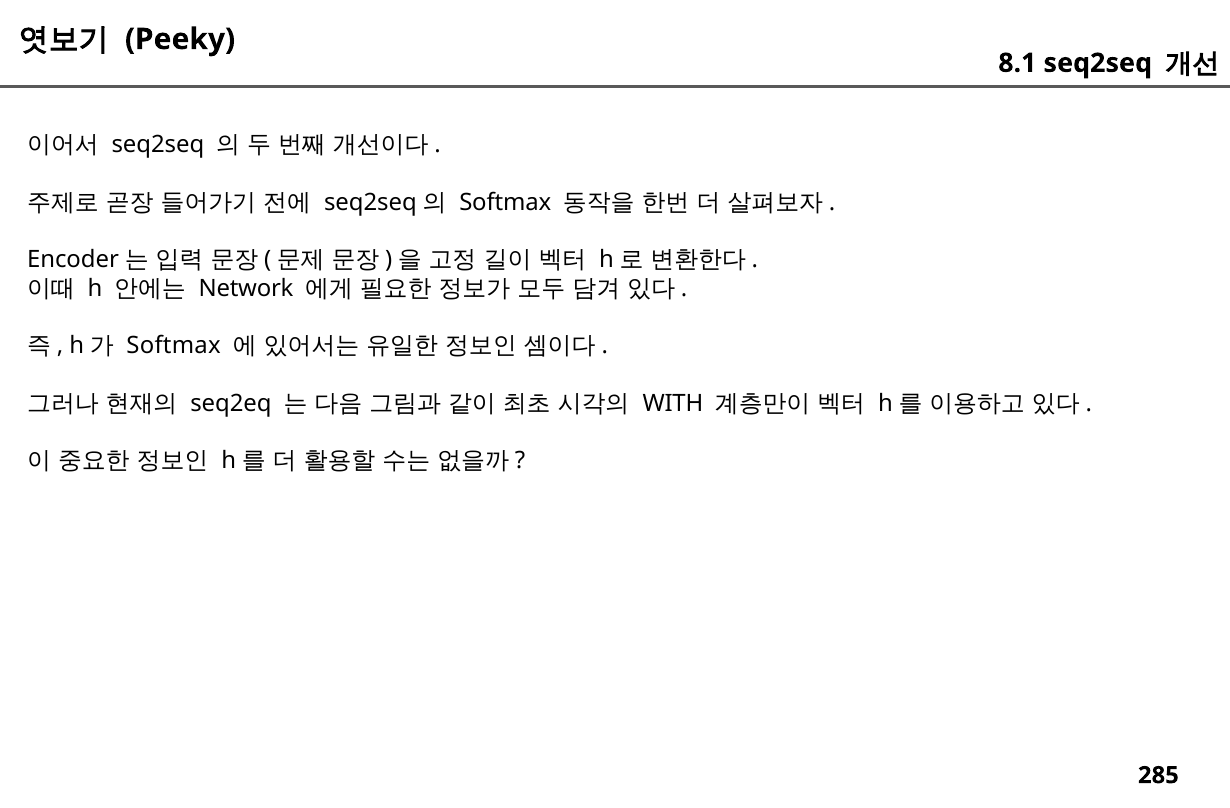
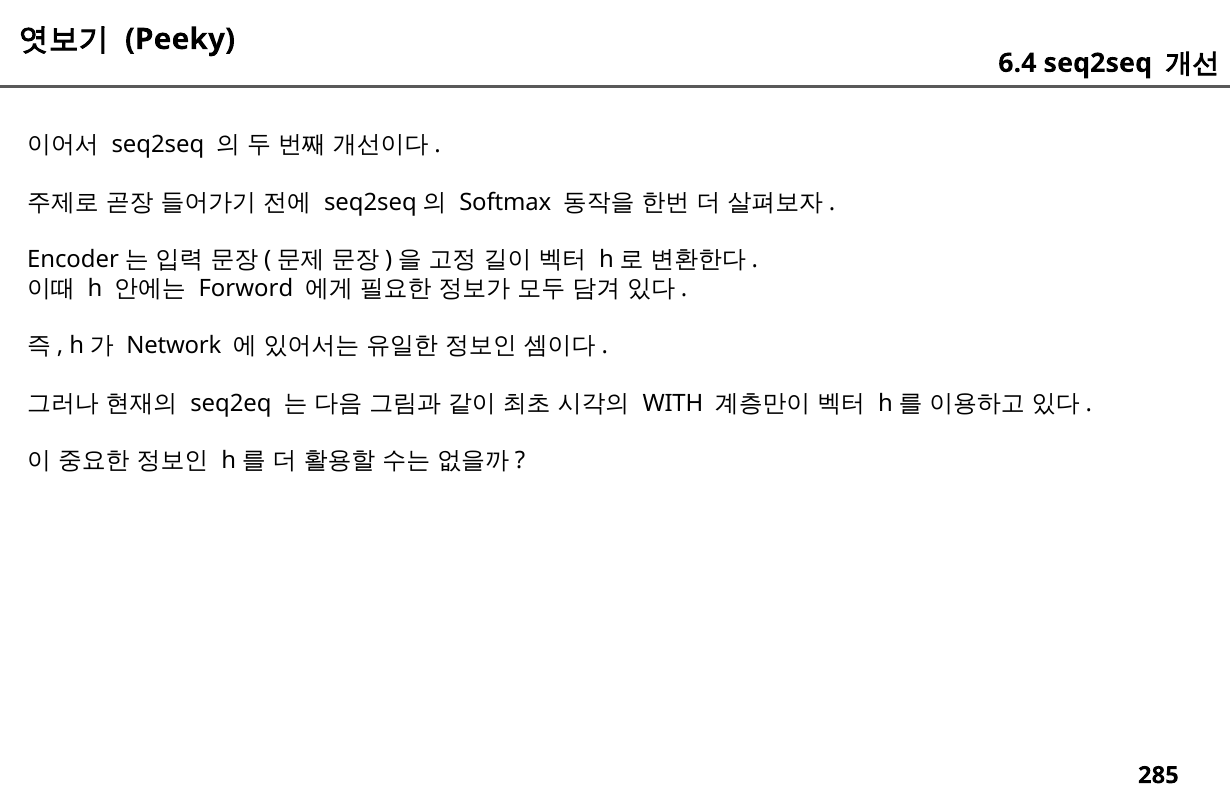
8.1: 8.1 -> 6.4
Network: Network -> Forword
Softmax at (174, 346): Softmax -> Network
